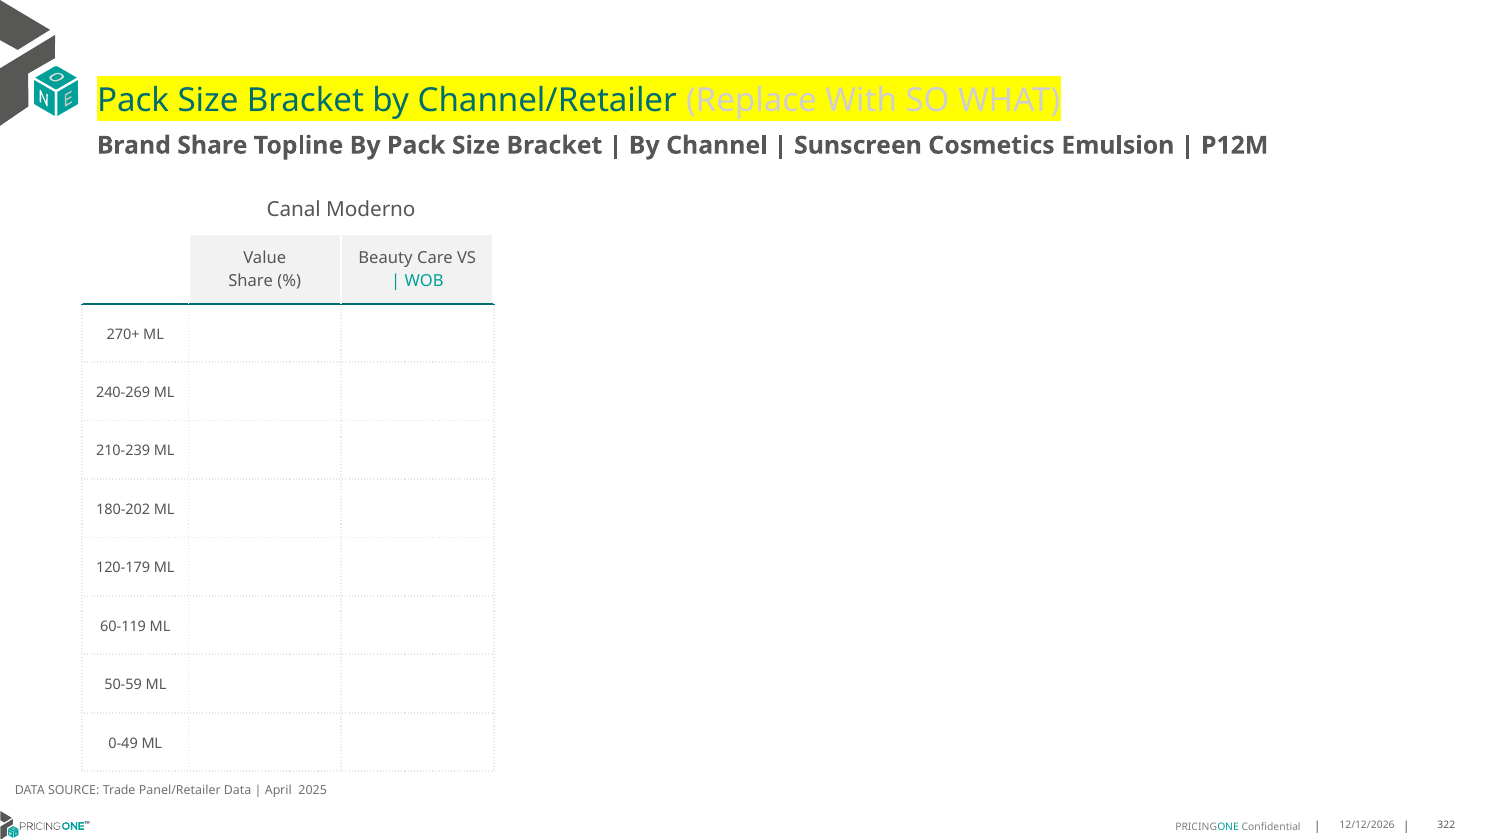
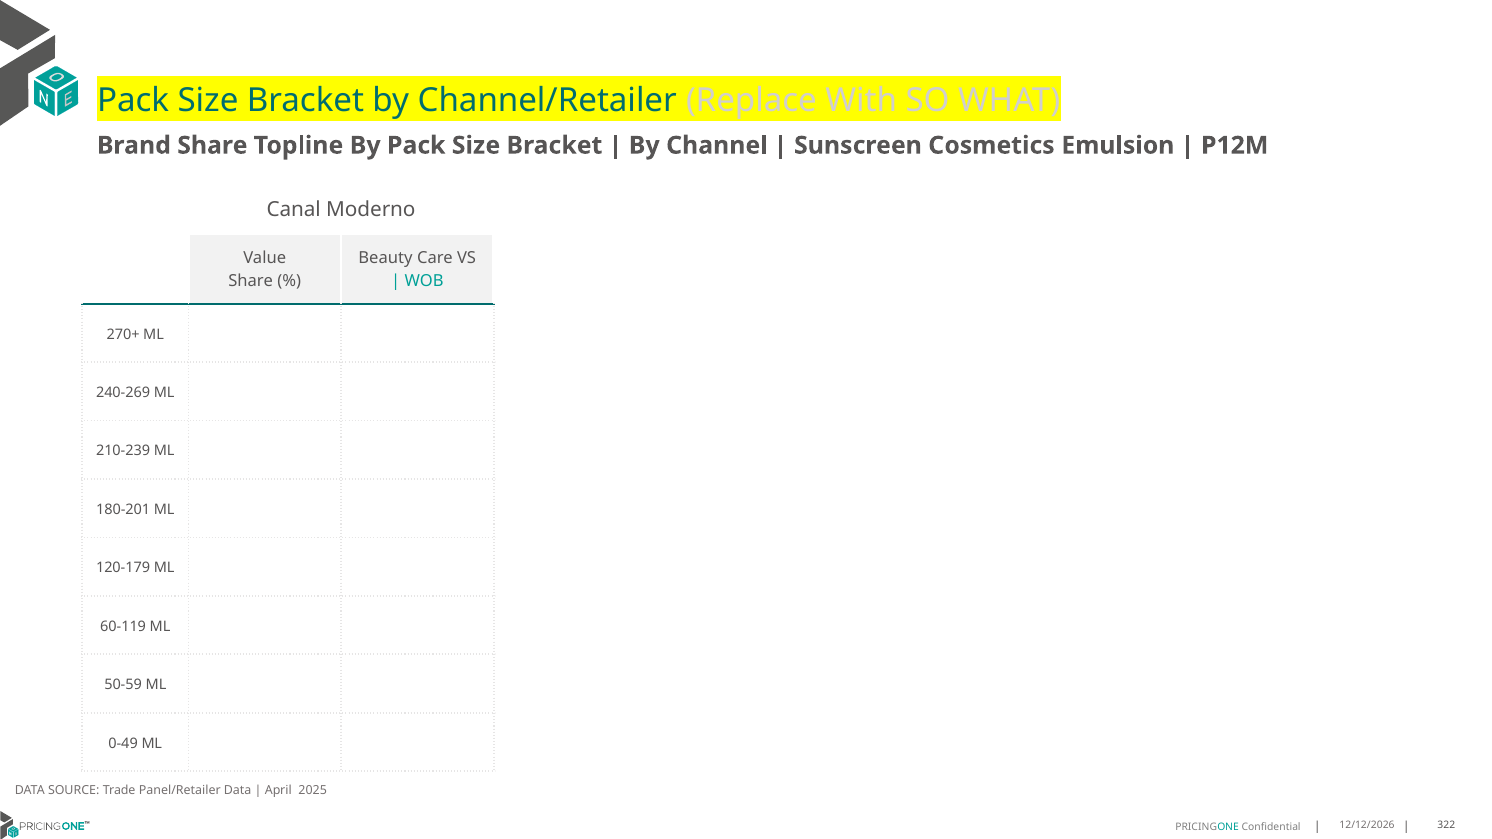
180-202: 180-202 -> 180-201
